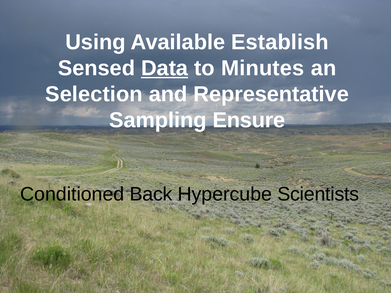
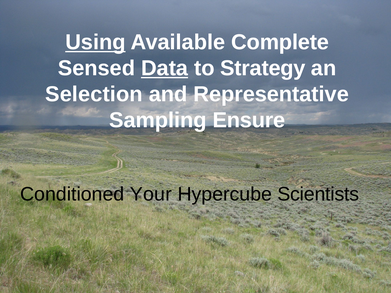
Using underline: none -> present
Establish: Establish -> Complete
Minutes: Minutes -> Strategy
Back: Back -> Your
